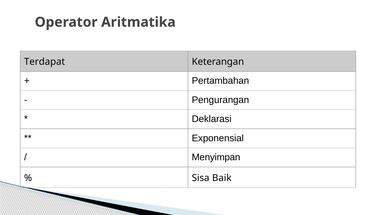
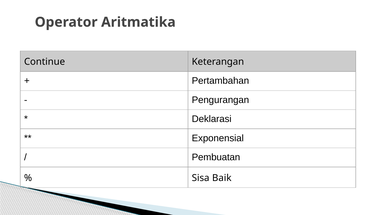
Terdapat: Terdapat -> Continue
Menyimpan: Menyimpan -> Pembuatan
